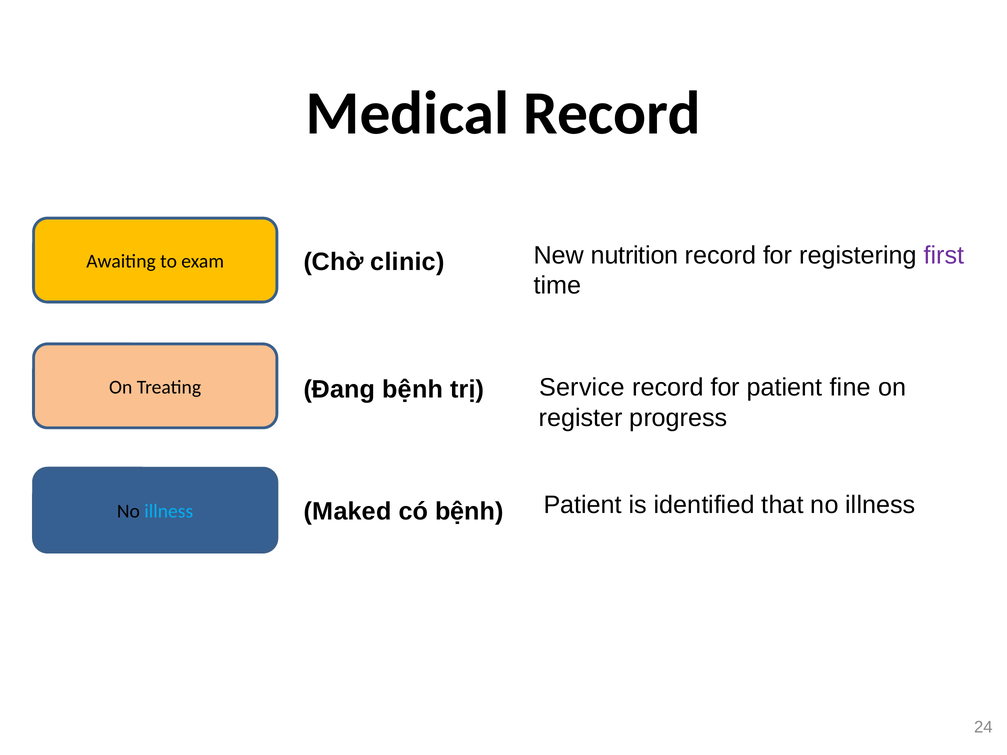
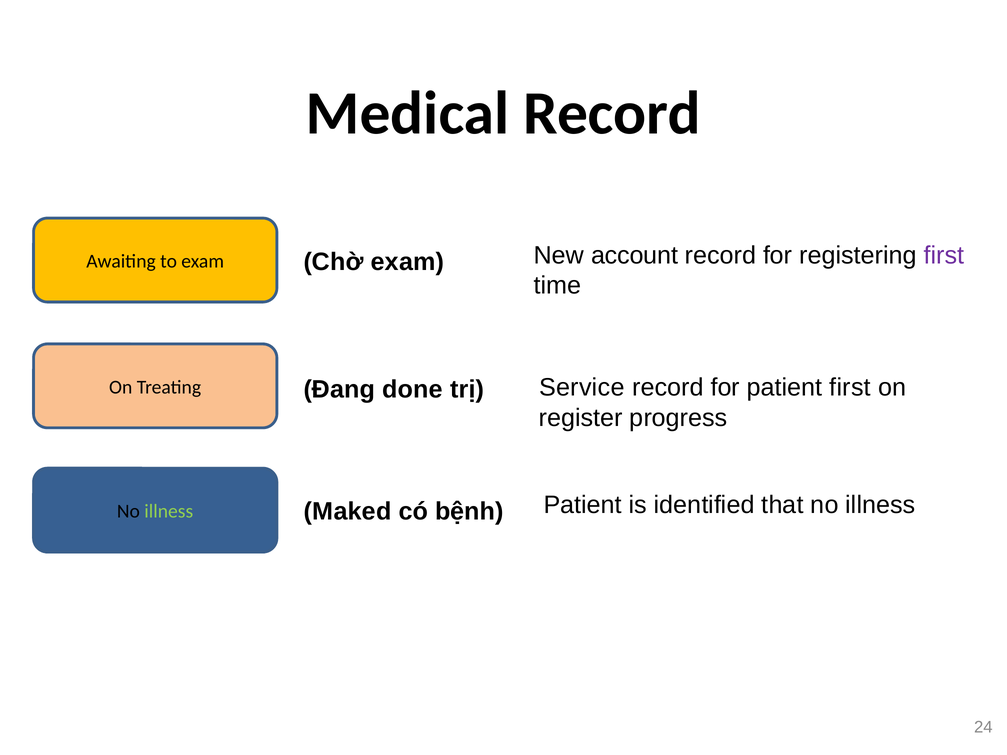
Chờ clinic: clinic -> exam
nutrition: nutrition -> account
patient fine: fine -> first
Đang bệnh: bệnh -> done
illness at (169, 512) colour: light blue -> light green
